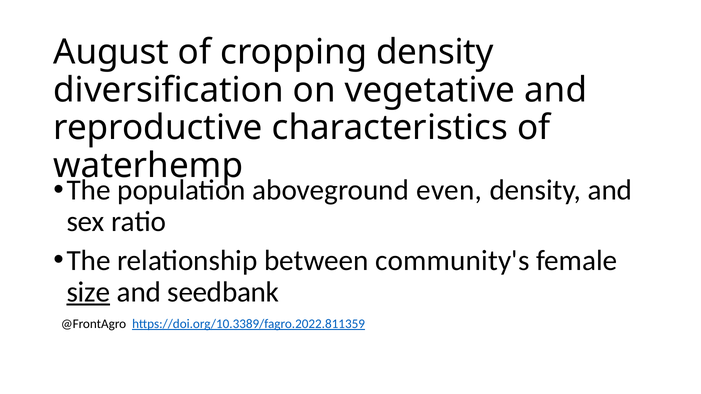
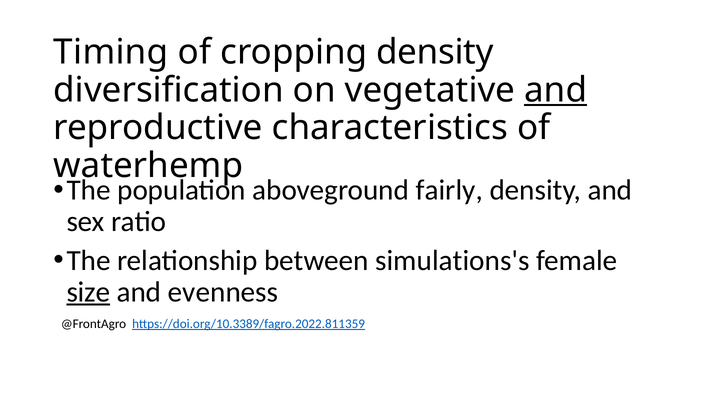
August: August -> Timing
and at (556, 90) underline: none -> present
even: even -> fairly
community's: community's -> simulations's
seedbank: seedbank -> evenness
